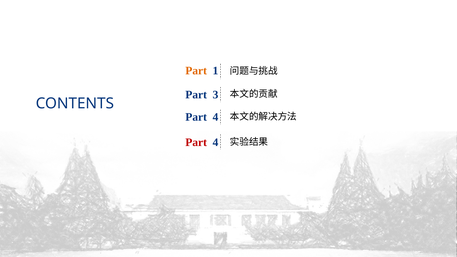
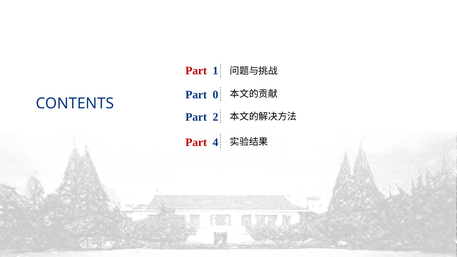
Part at (196, 71) colour: orange -> red
3: 3 -> 0
4 at (215, 117): 4 -> 2
